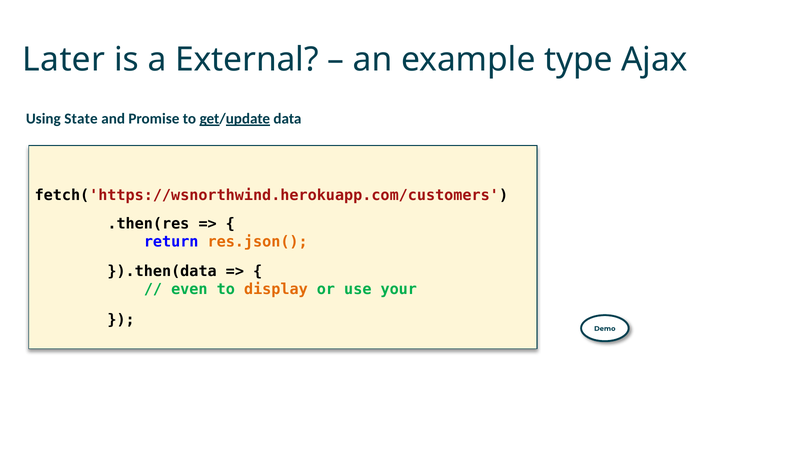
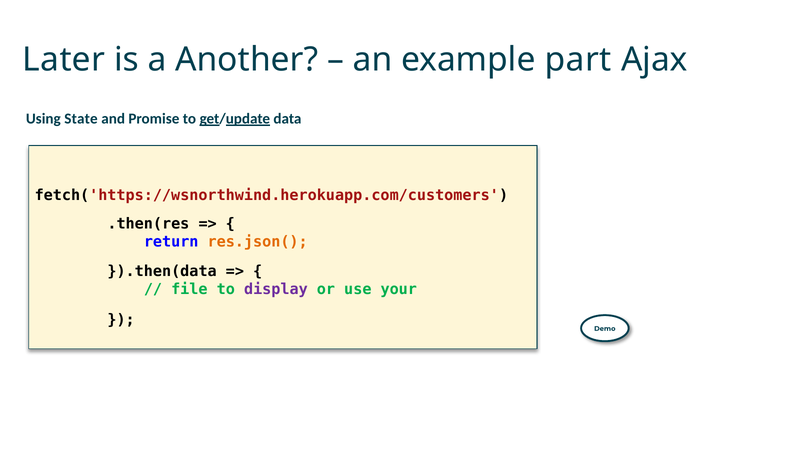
External: External -> Another
type: type -> part
even: even -> file
display colour: orange -> purple
